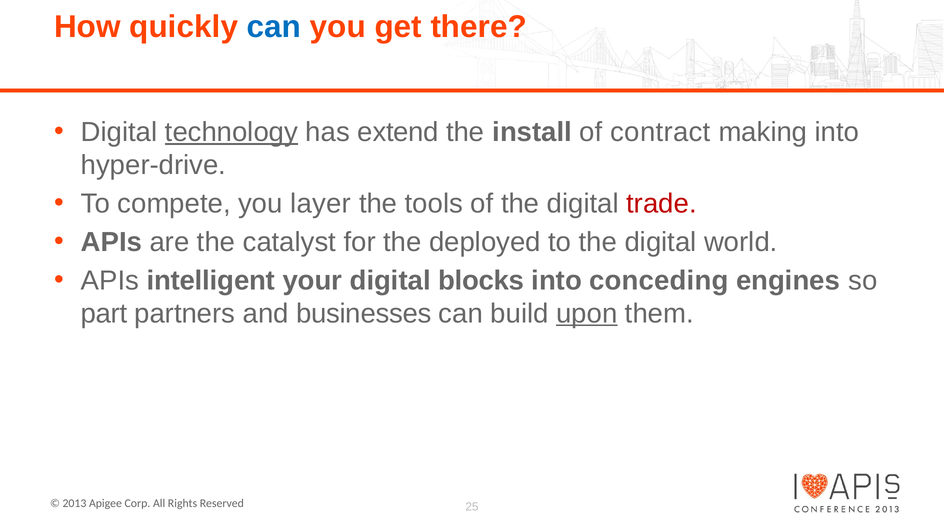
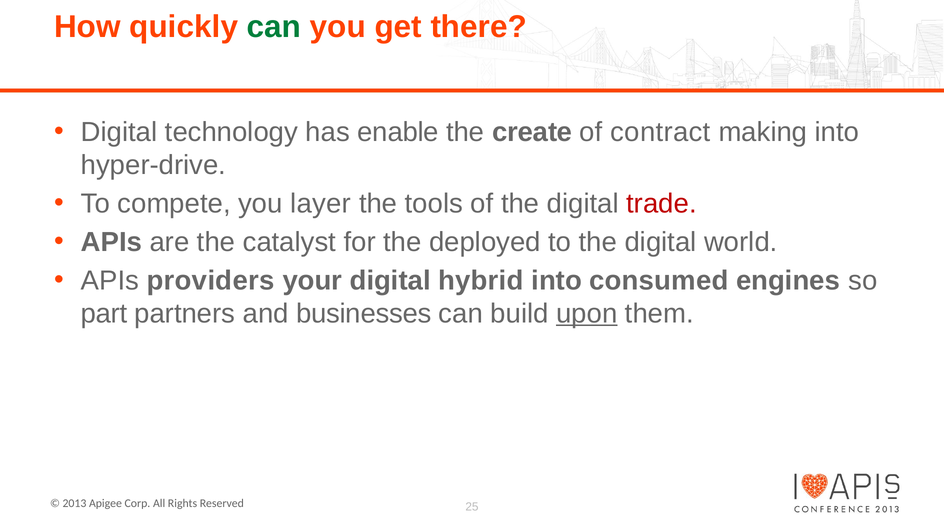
can at (274, 27) colour: blue -> green
technology underline: present -> none
extend: extend -> enable
install: install -> create
intelligent: intelligent -> providers
blocks: blocks -> hybrid
conceding: conceding -> consumed
